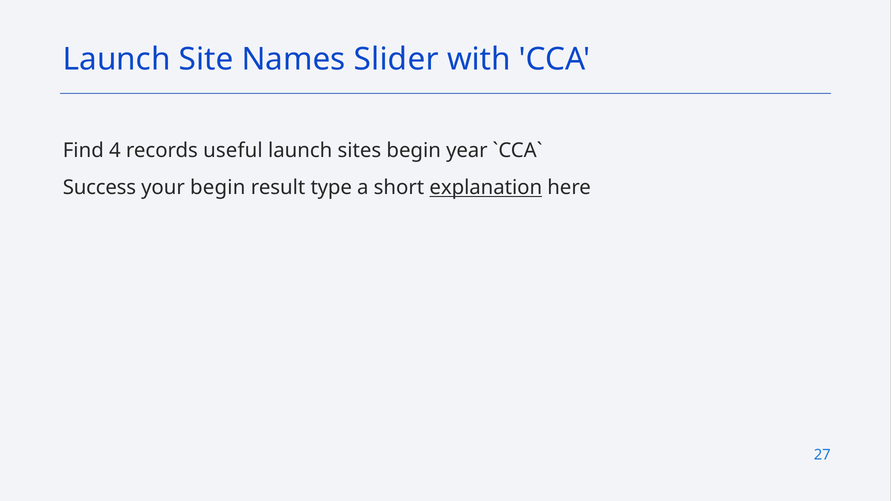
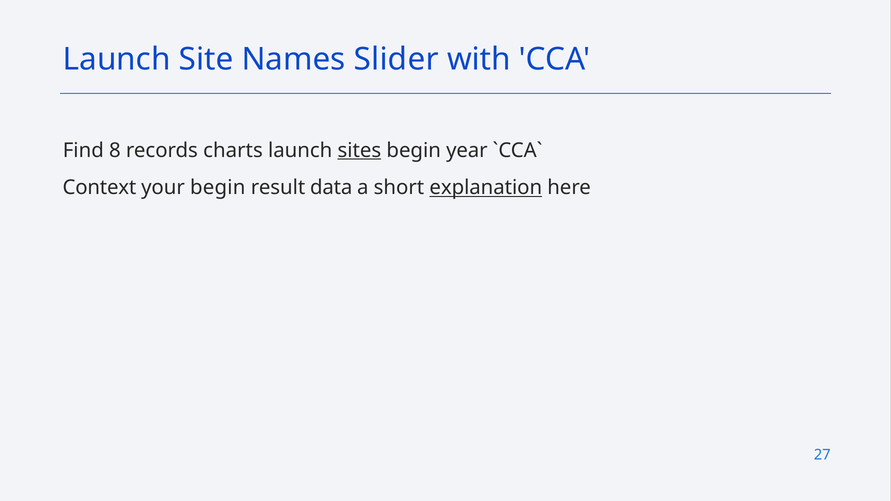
4: 4 -> 8
useful: useful -> charts
sites underline: none -> present
Success: Success -> Context
type: type -> data
